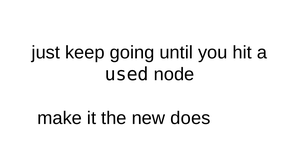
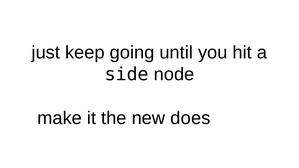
used: used -> side
